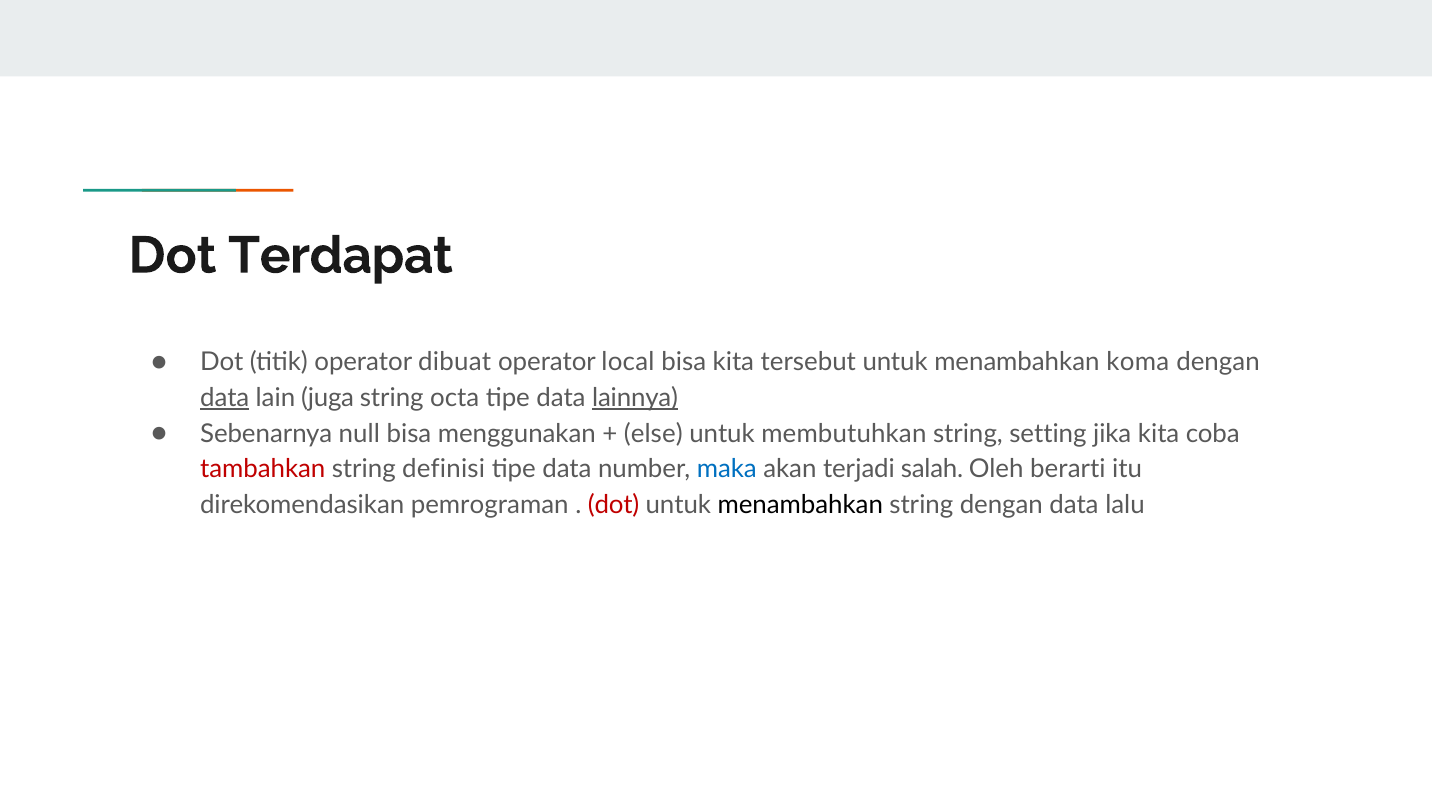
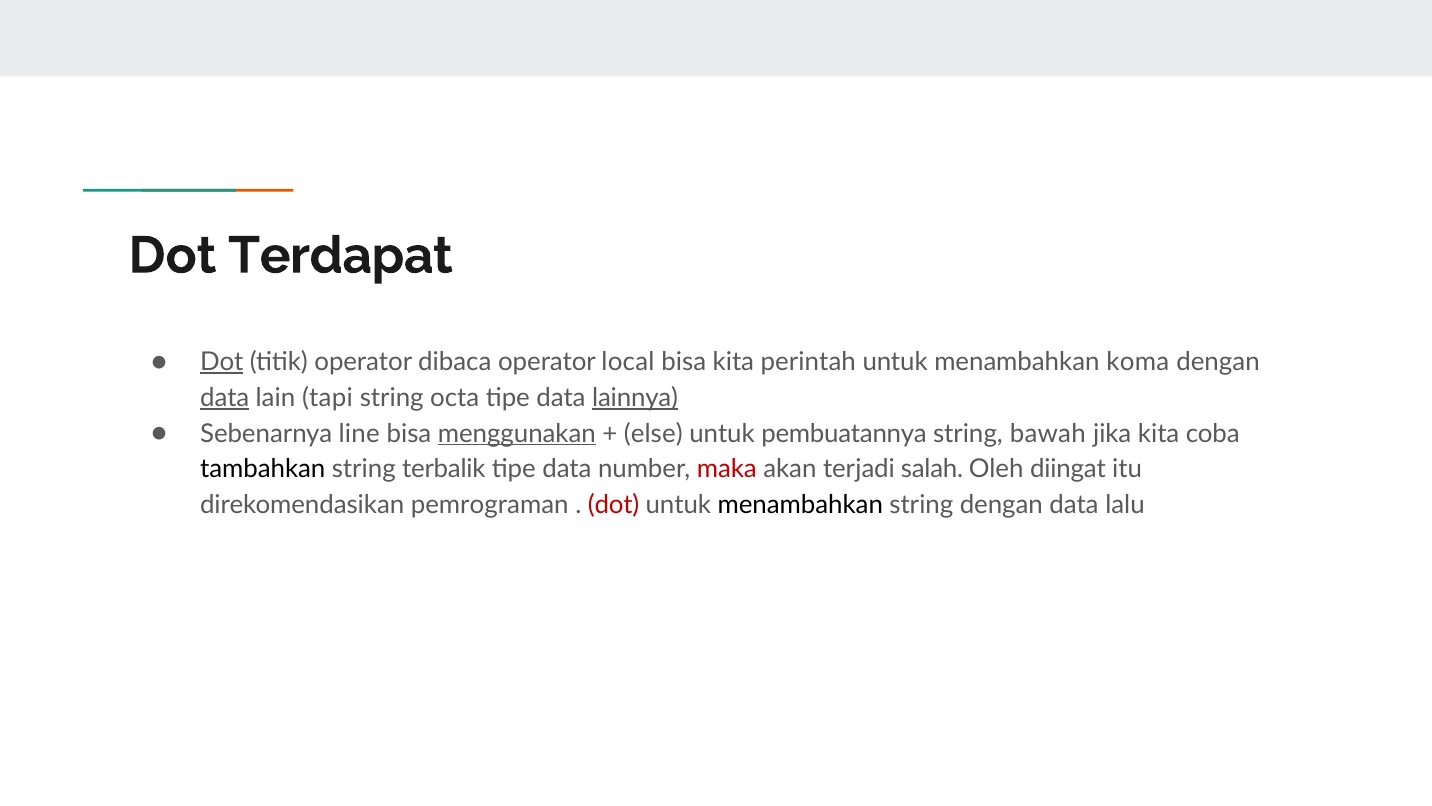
Dot at (222, 362) underline: none -> present
dibuat: dibuat -> dibaca
tersebut: tersebut -> perintah
juga: juga -> tapi
null: null -> line
menggunakan underline: none -> present
membutuhkan: membutuhkan -> pembuatannya
setting: setting -> bawah
tambahkan colour: red -> black
definisi: definisi -> terbalik
maka colour: blue -> red
berarti: berarti -> diingat
